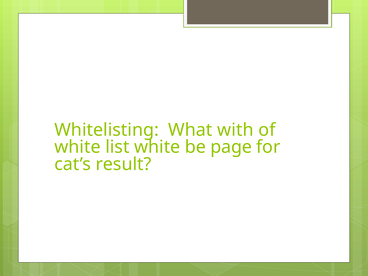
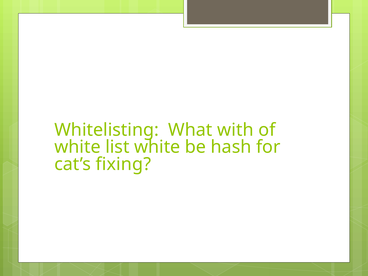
page: page -> hash
result: result -> fixing
